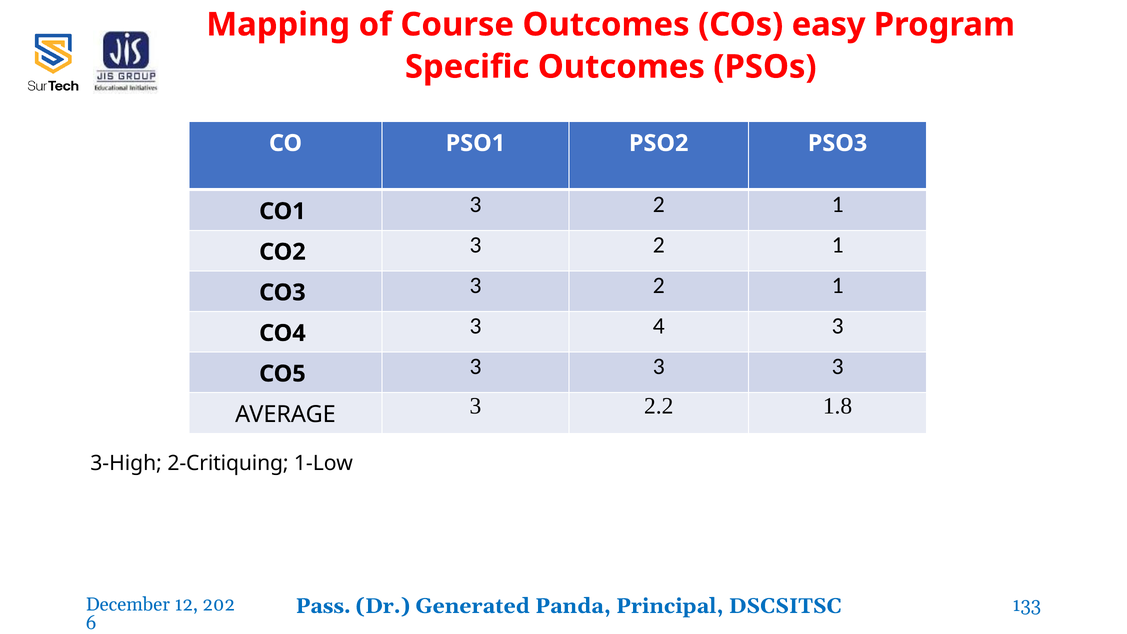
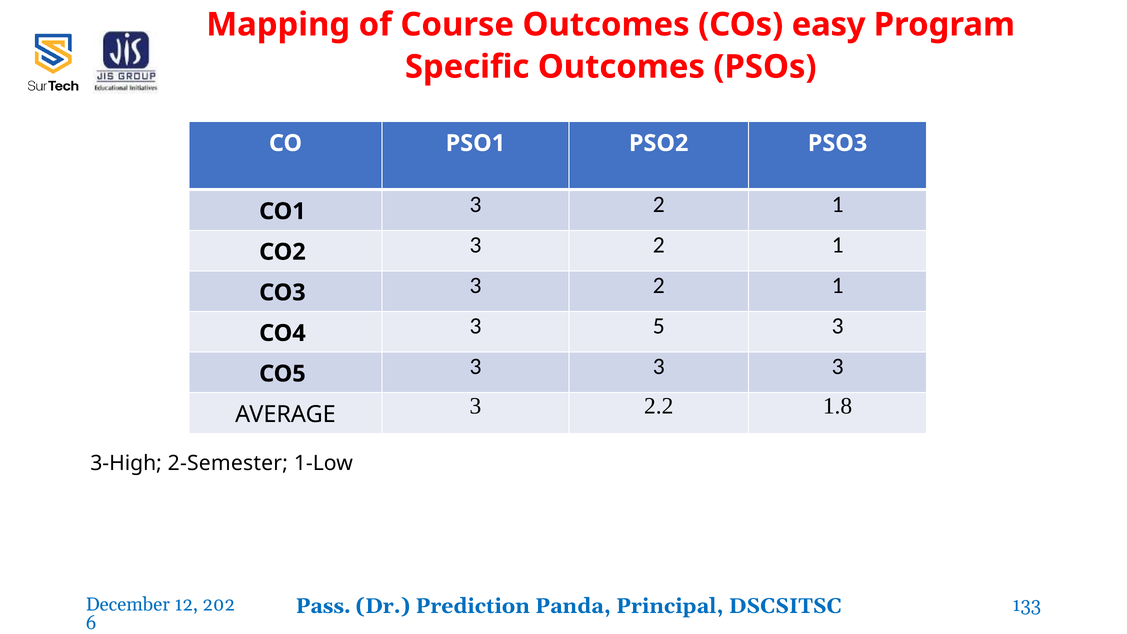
4: 4 -> 5
2-Critiquing: 2-Critiquing -> 2-Semester
Generated: Generated -> Prediction
